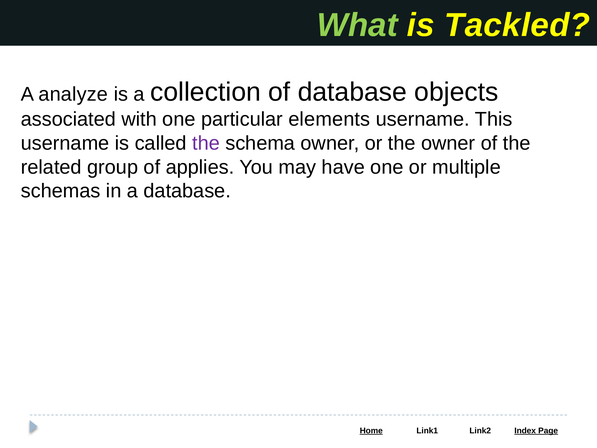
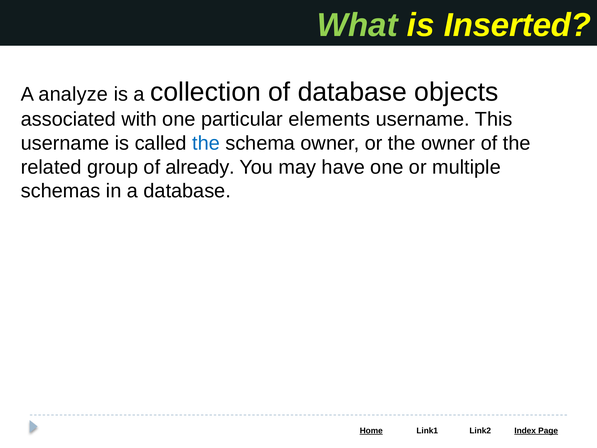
Tackled: Tackled -> Inserted
the at (206, 143) colour: purple -> blue
applies: applies -> already
